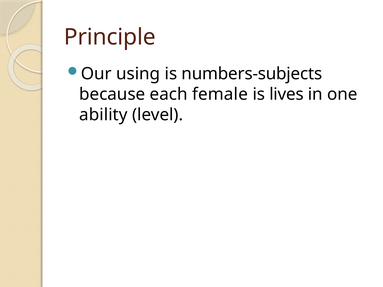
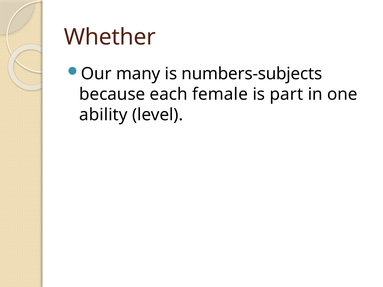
Principle: Principle -> Whether
using: using -> many
lives: lives -> part
